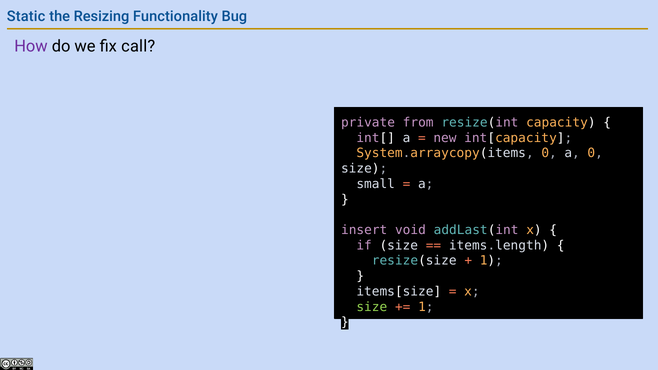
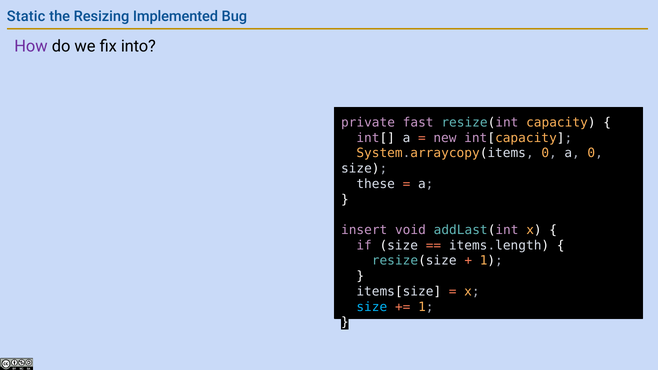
Functionality: Functionality -> Implemented
call: call -> into
from: from -> fast
small: small -> these
size at (372, 307) colour: light green -> light blue
